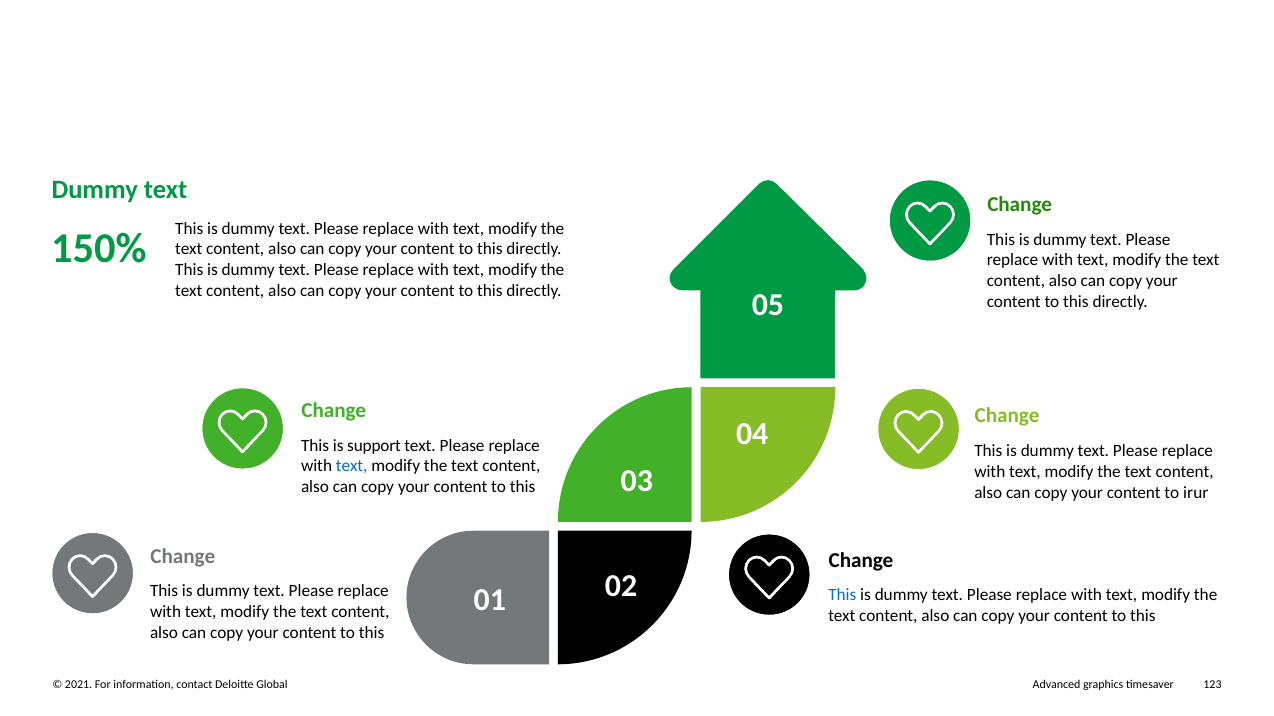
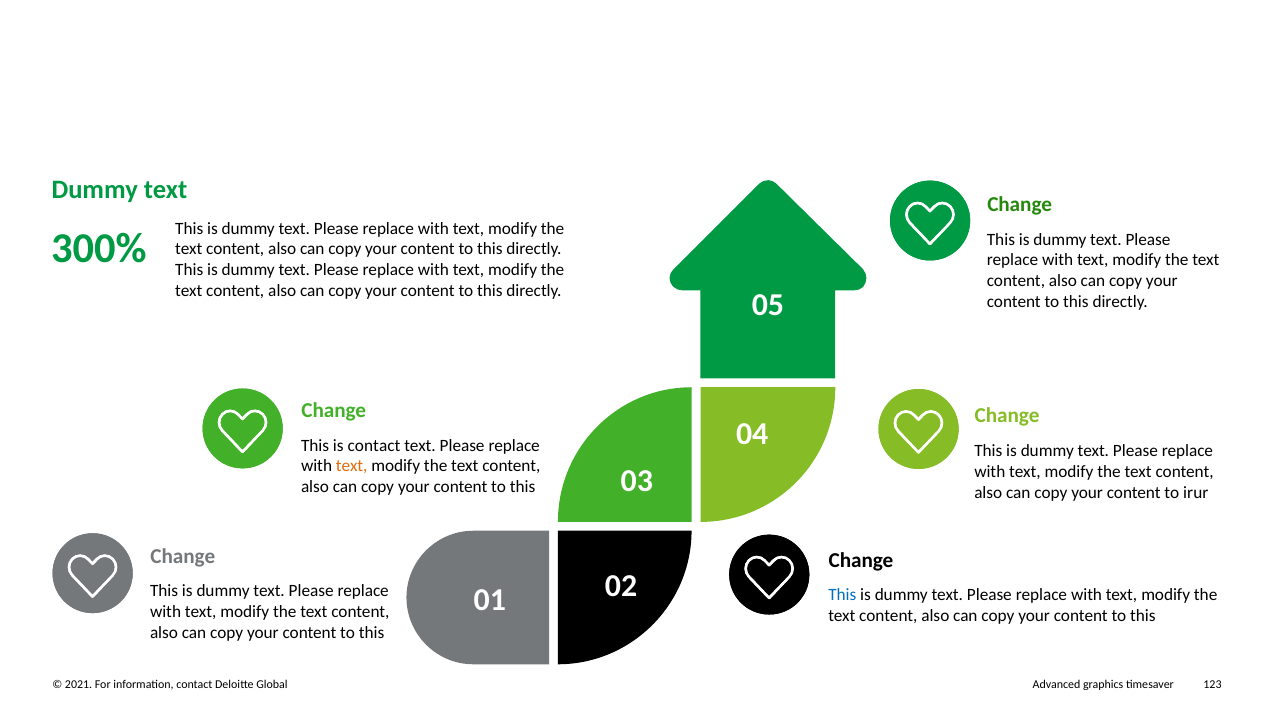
150%: 150% -> 300%
is support: support -> contact
text at (352, 466) colour: blue -> orange
